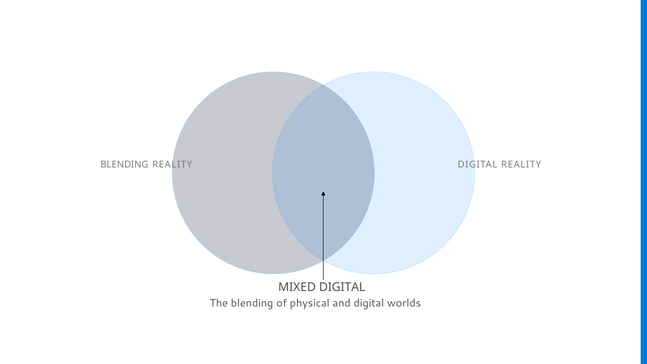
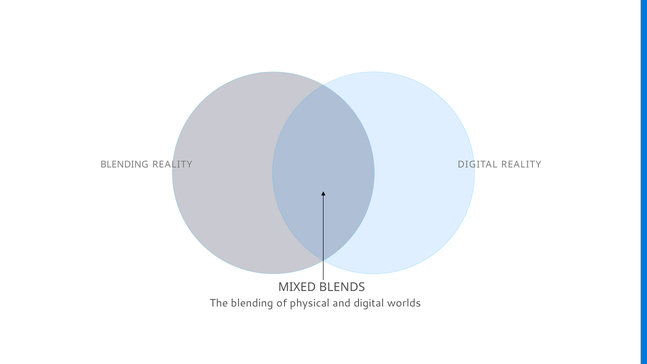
MIXED DIGITAL: DIGITAL -> BLENDS
